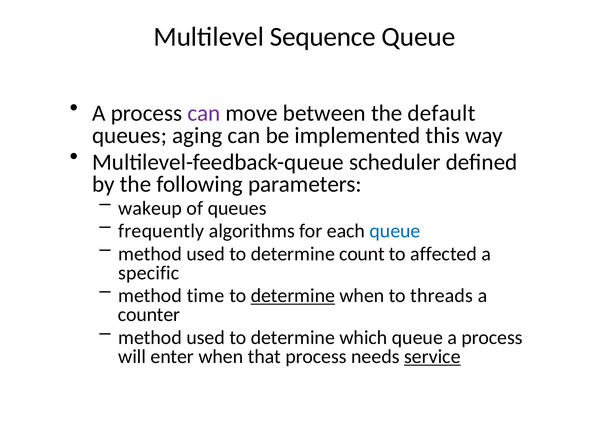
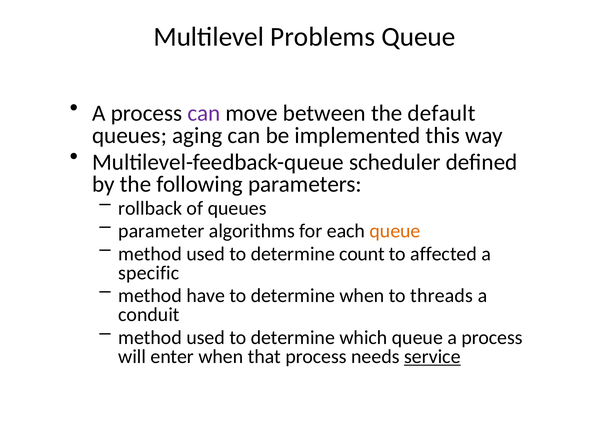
Sequence: Sequence -> Problems
wakeup: wakeup -> rollback
frequently: frequently -> parameter
queue at (395, 231) colour: blue -> orange
time: time -> have
determine at (293, 296) underline: present -> none
counter: counter -> conduit
